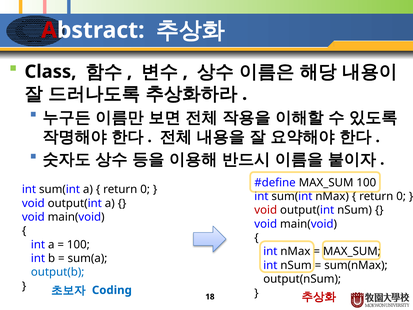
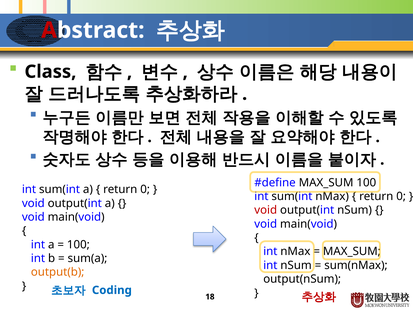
output(b colour: blue -> orange
